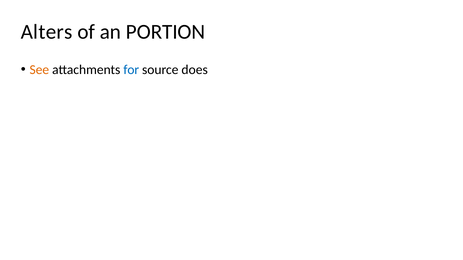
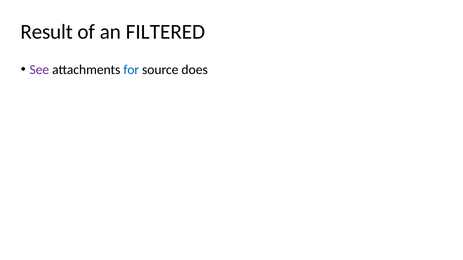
Alters: Alters -> Result
PORTION: PORTION -> FILTERED
See colour: orange -> purple
